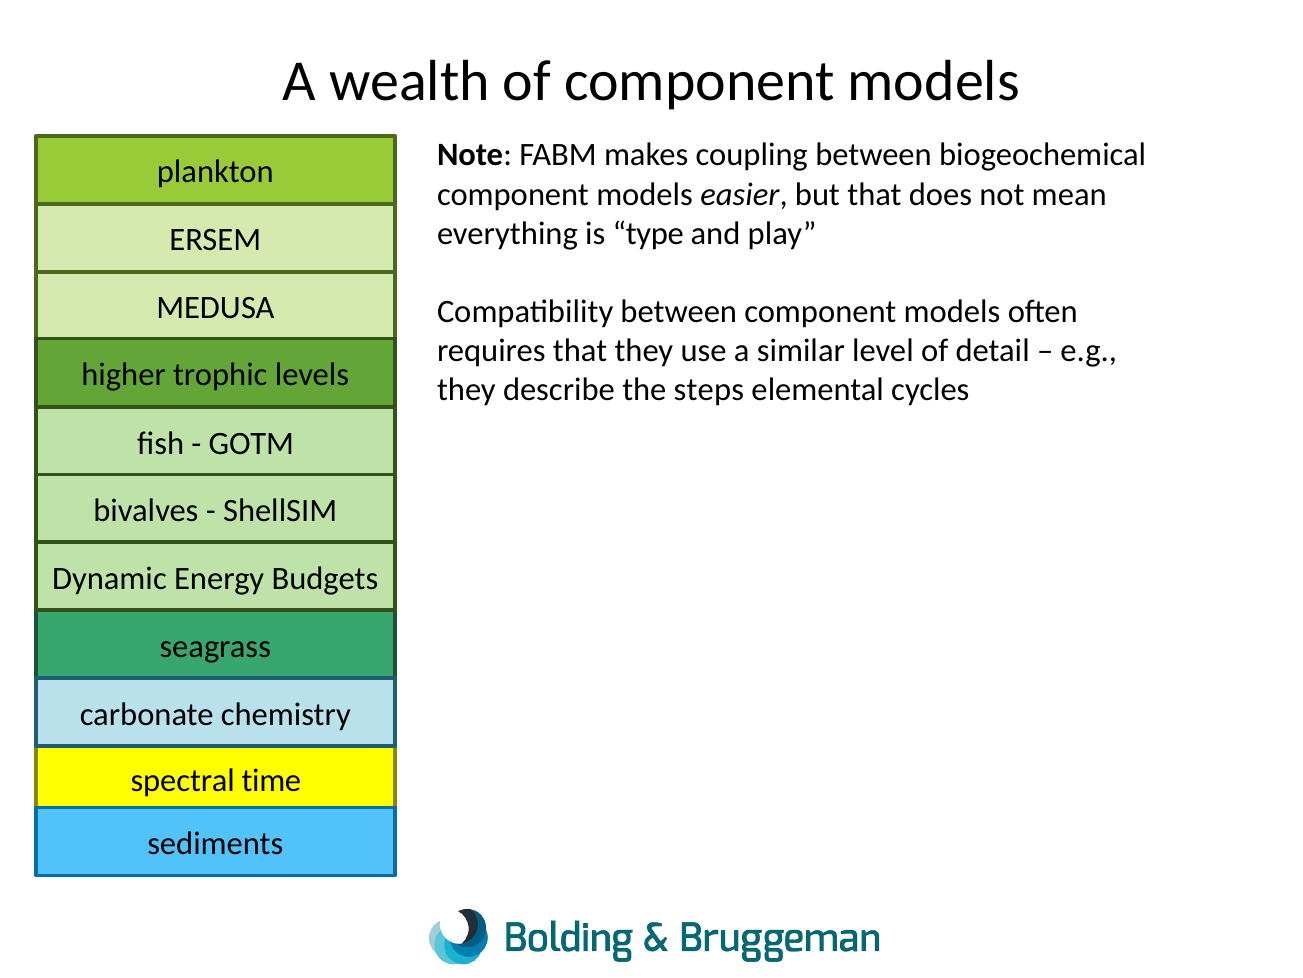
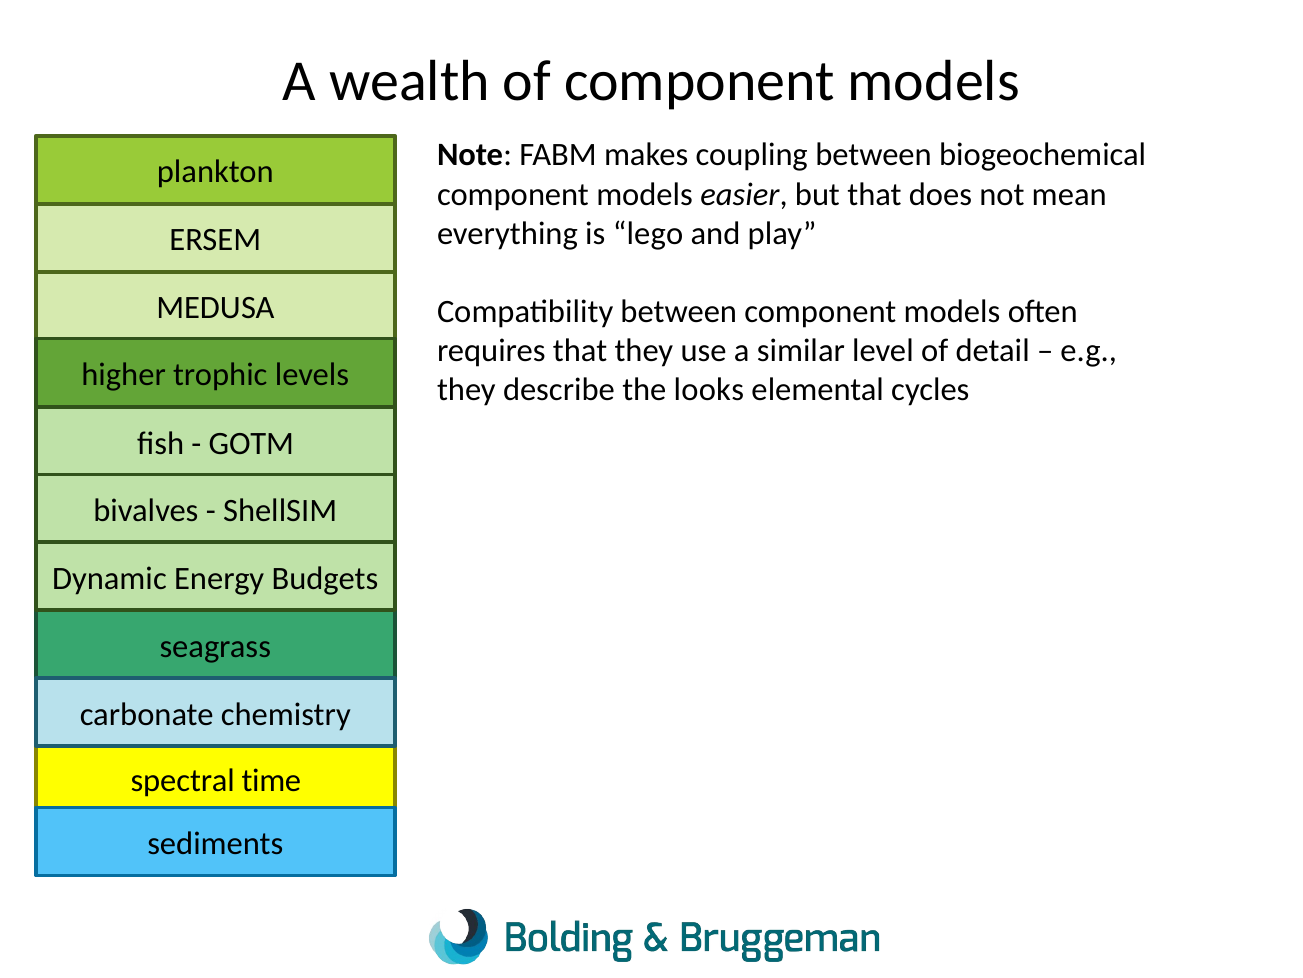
type: type -> lego
steps: steps -> looks
